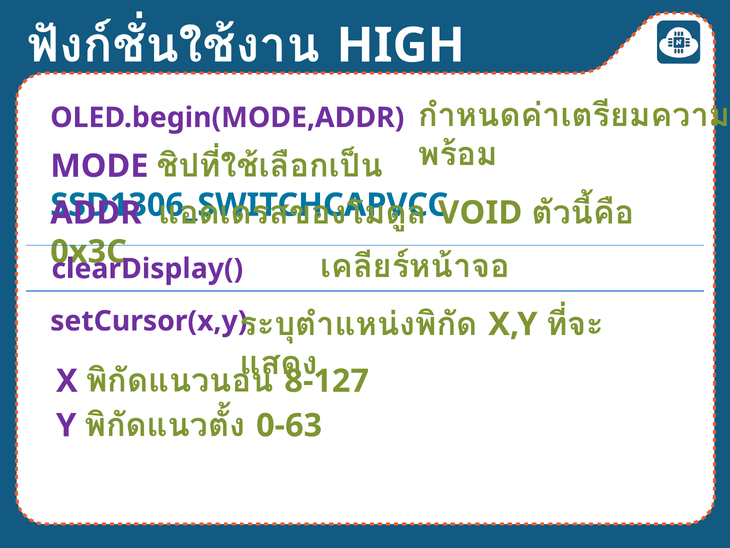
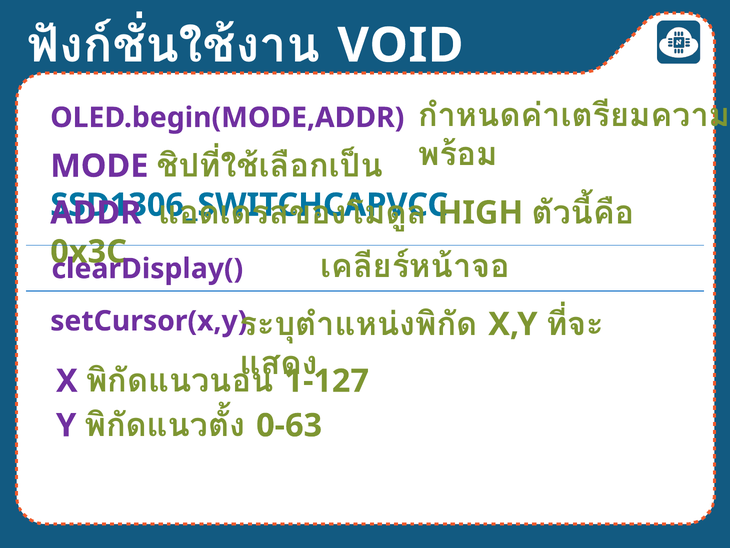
HIGH: HIGH -> VOID
VOID: VOID -> HIGH
8-127: 8-127 -> 1-127
